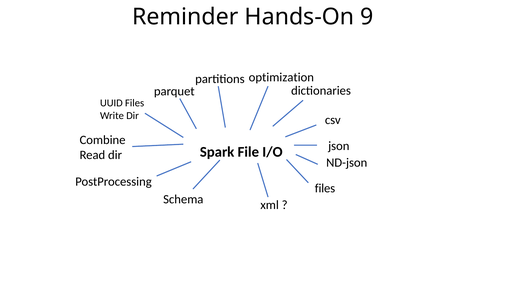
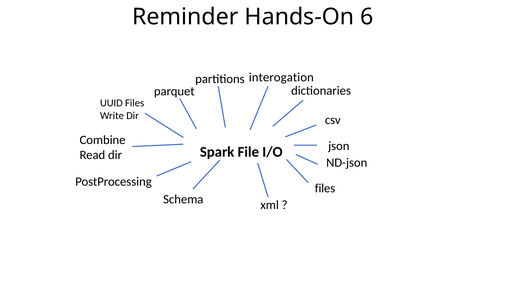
9: 9 -> 6
optimization: optimization -> interogation
